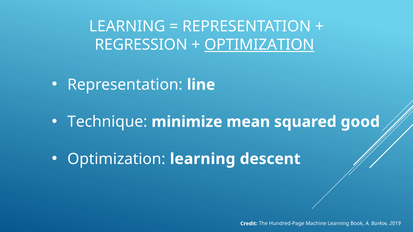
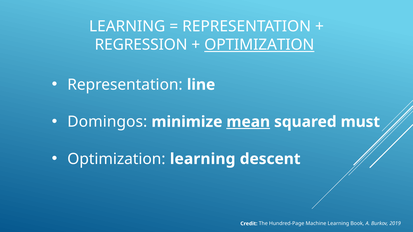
Technique: Technique -> Domingos
mean underline: none -> present
good: good -> must
